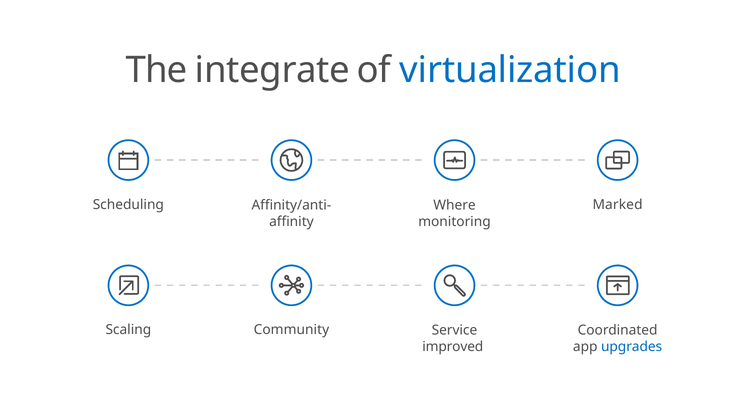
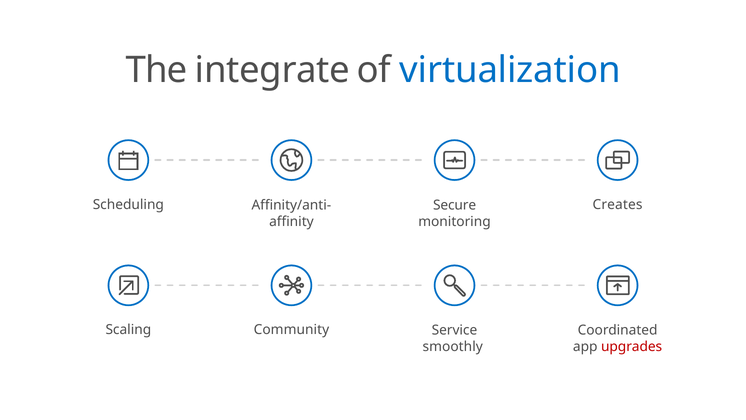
Marked: Marked -> Creates
Where: Where -> Secure
improved: improved -> smoothly
upgrades colour: blue -> red
